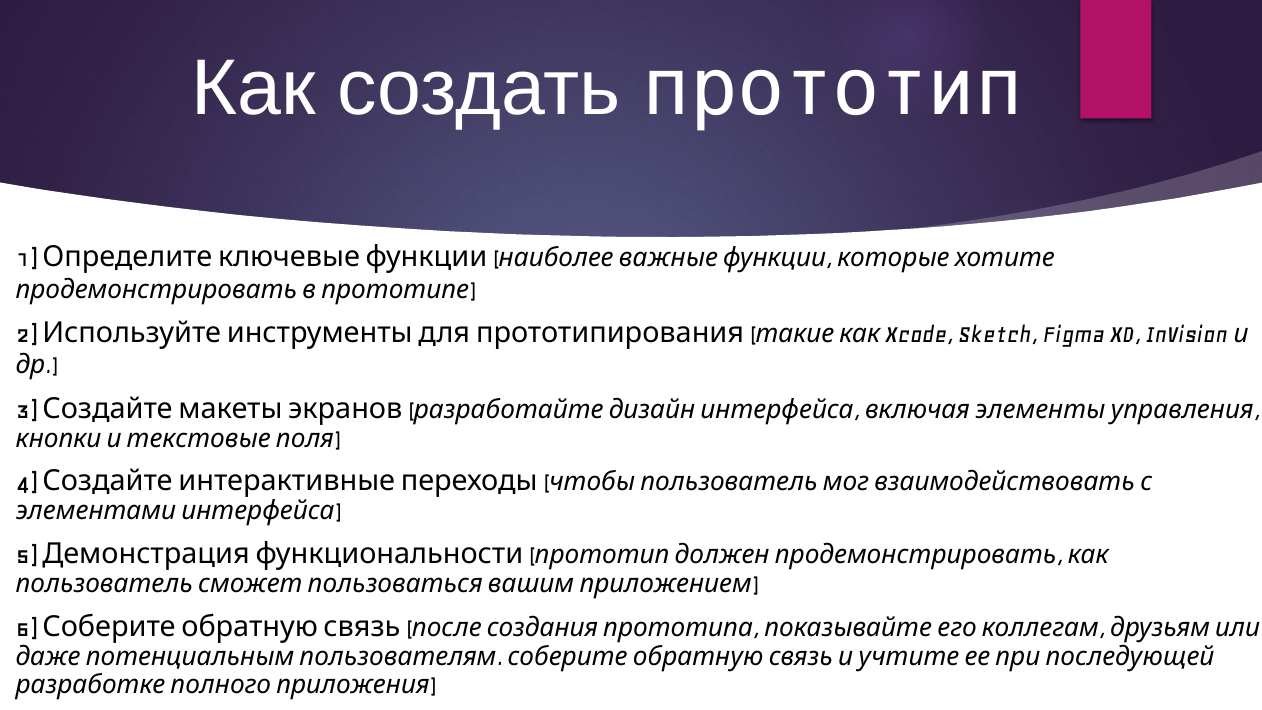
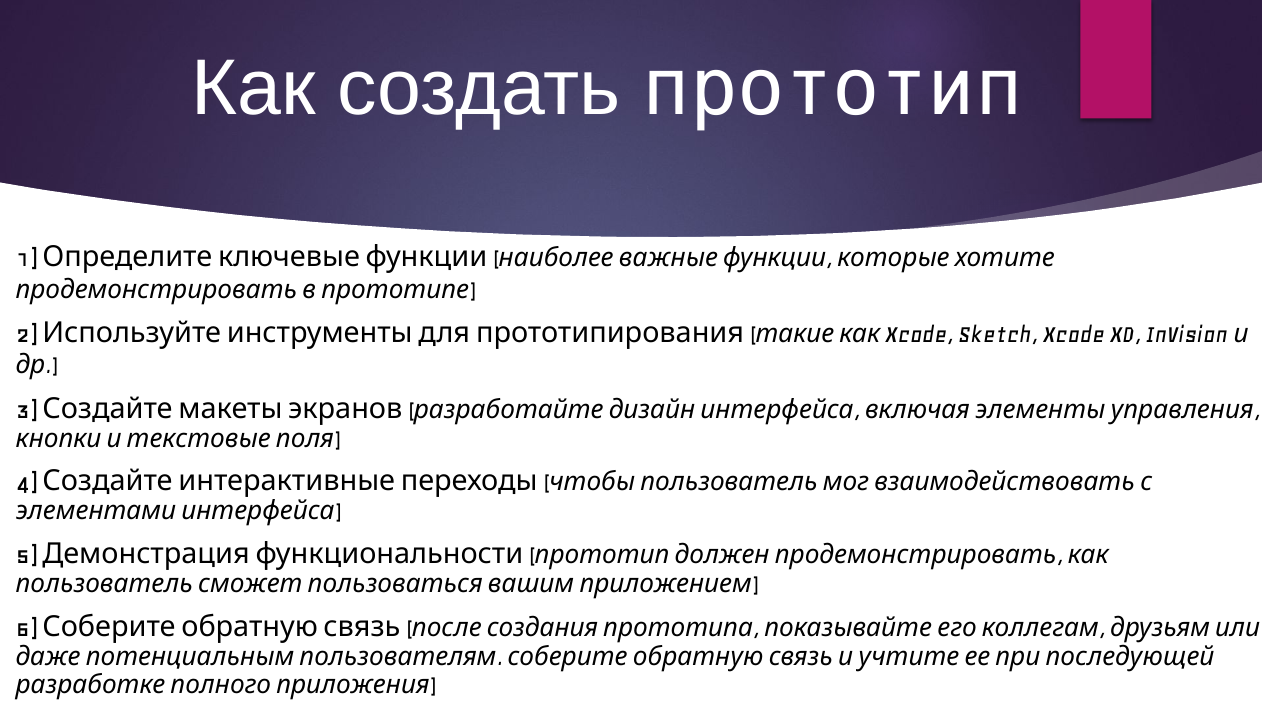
Sketch Figma: Figma -> Xcode
